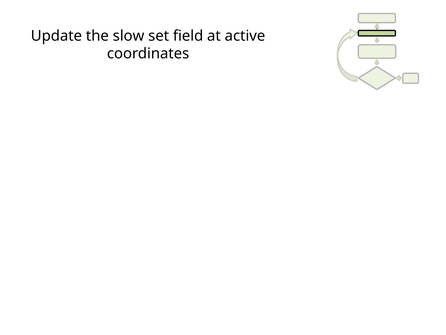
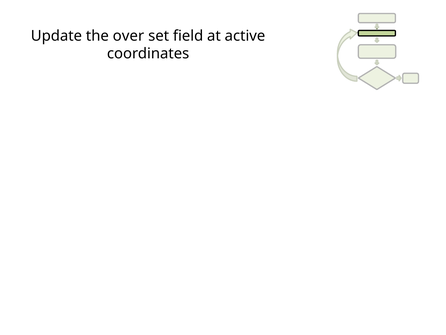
slow: slow -> over
